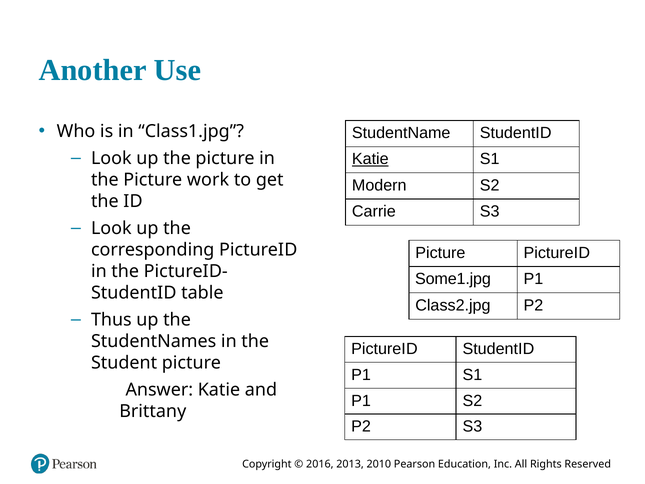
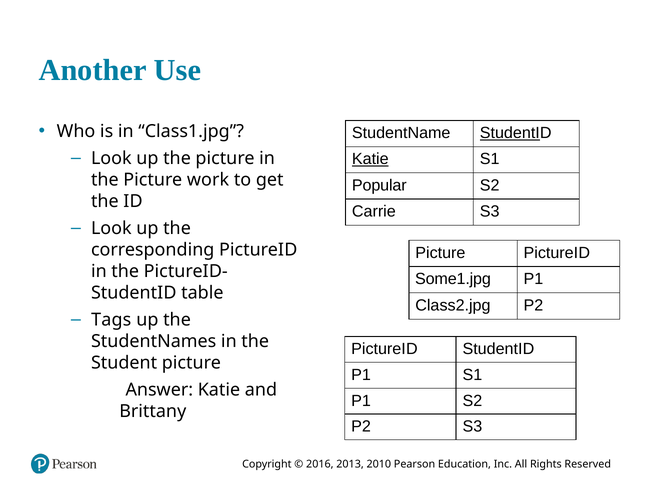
StudentI at (510, 133) underline: none -> present
Modern: Modern -> Popular
Thus: Thus -> Tags
